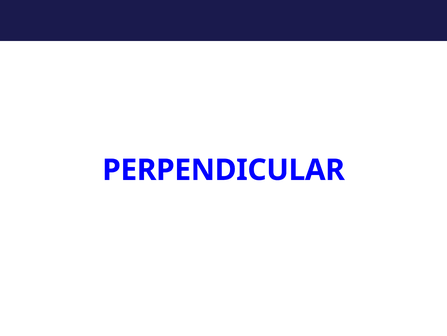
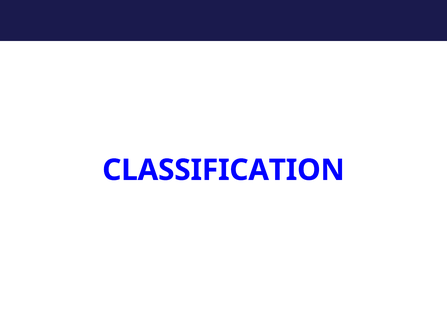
PERPENDICULAR: PERPENDICULAR -> CLASSIFICATION
